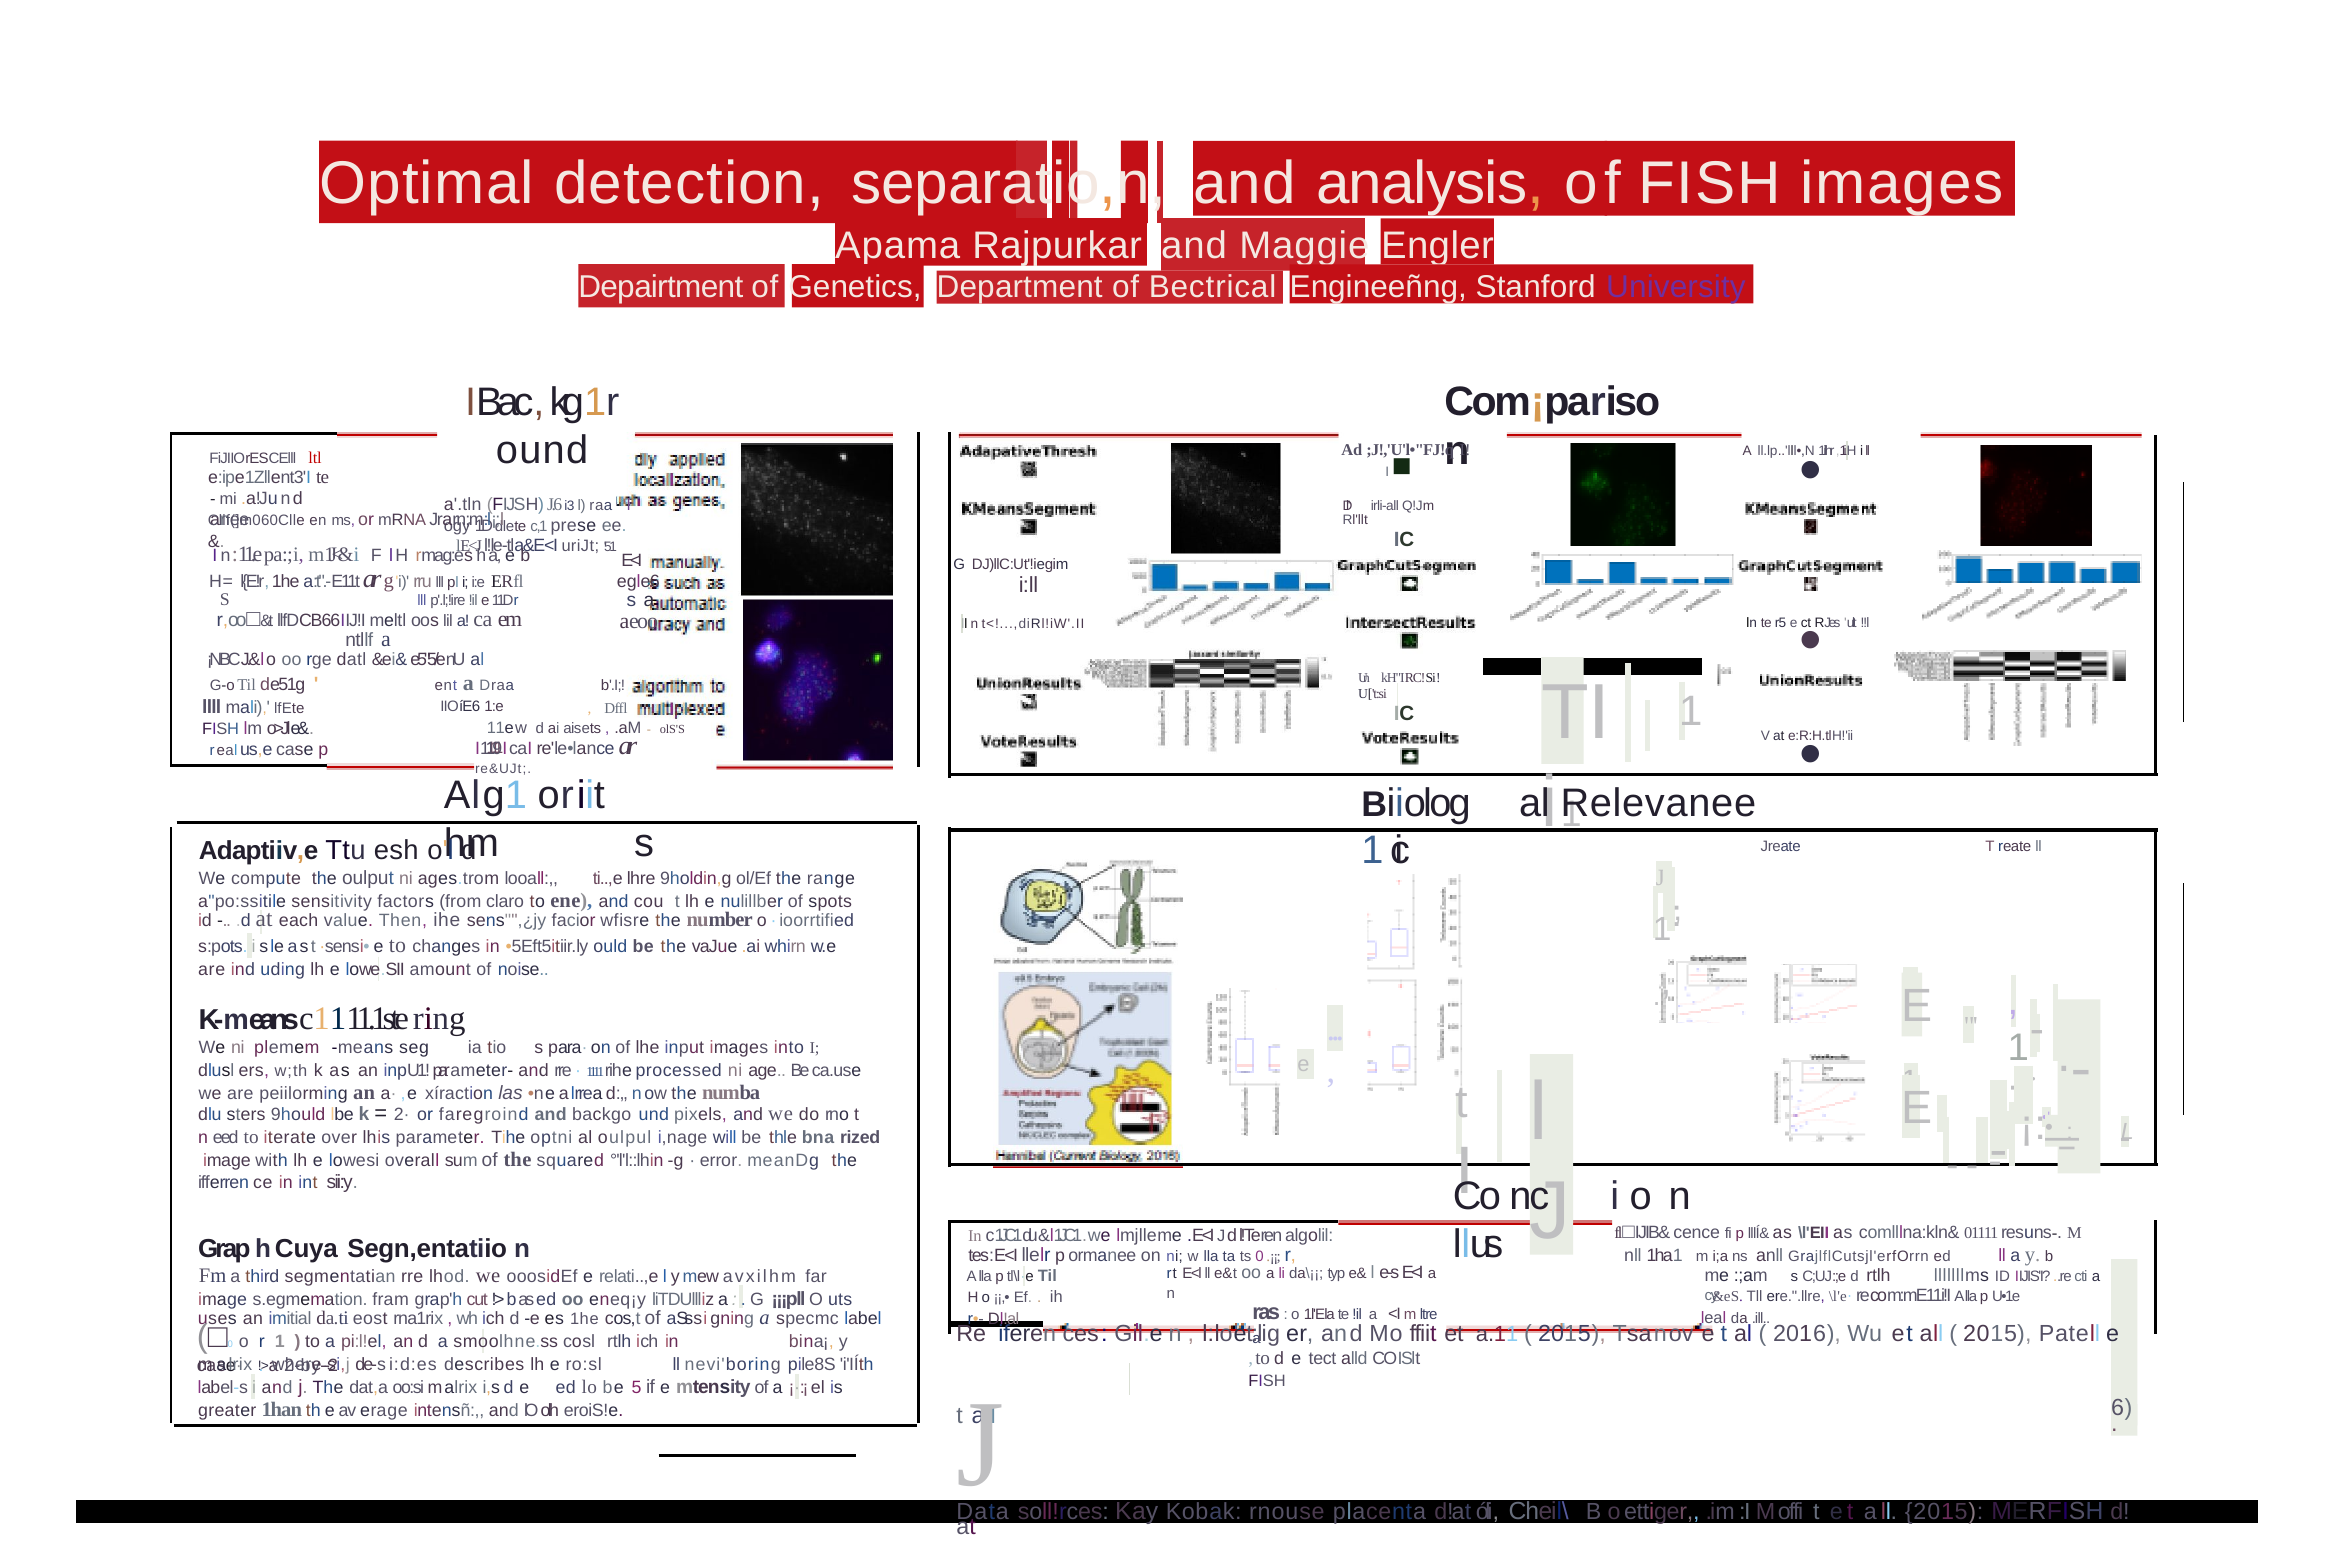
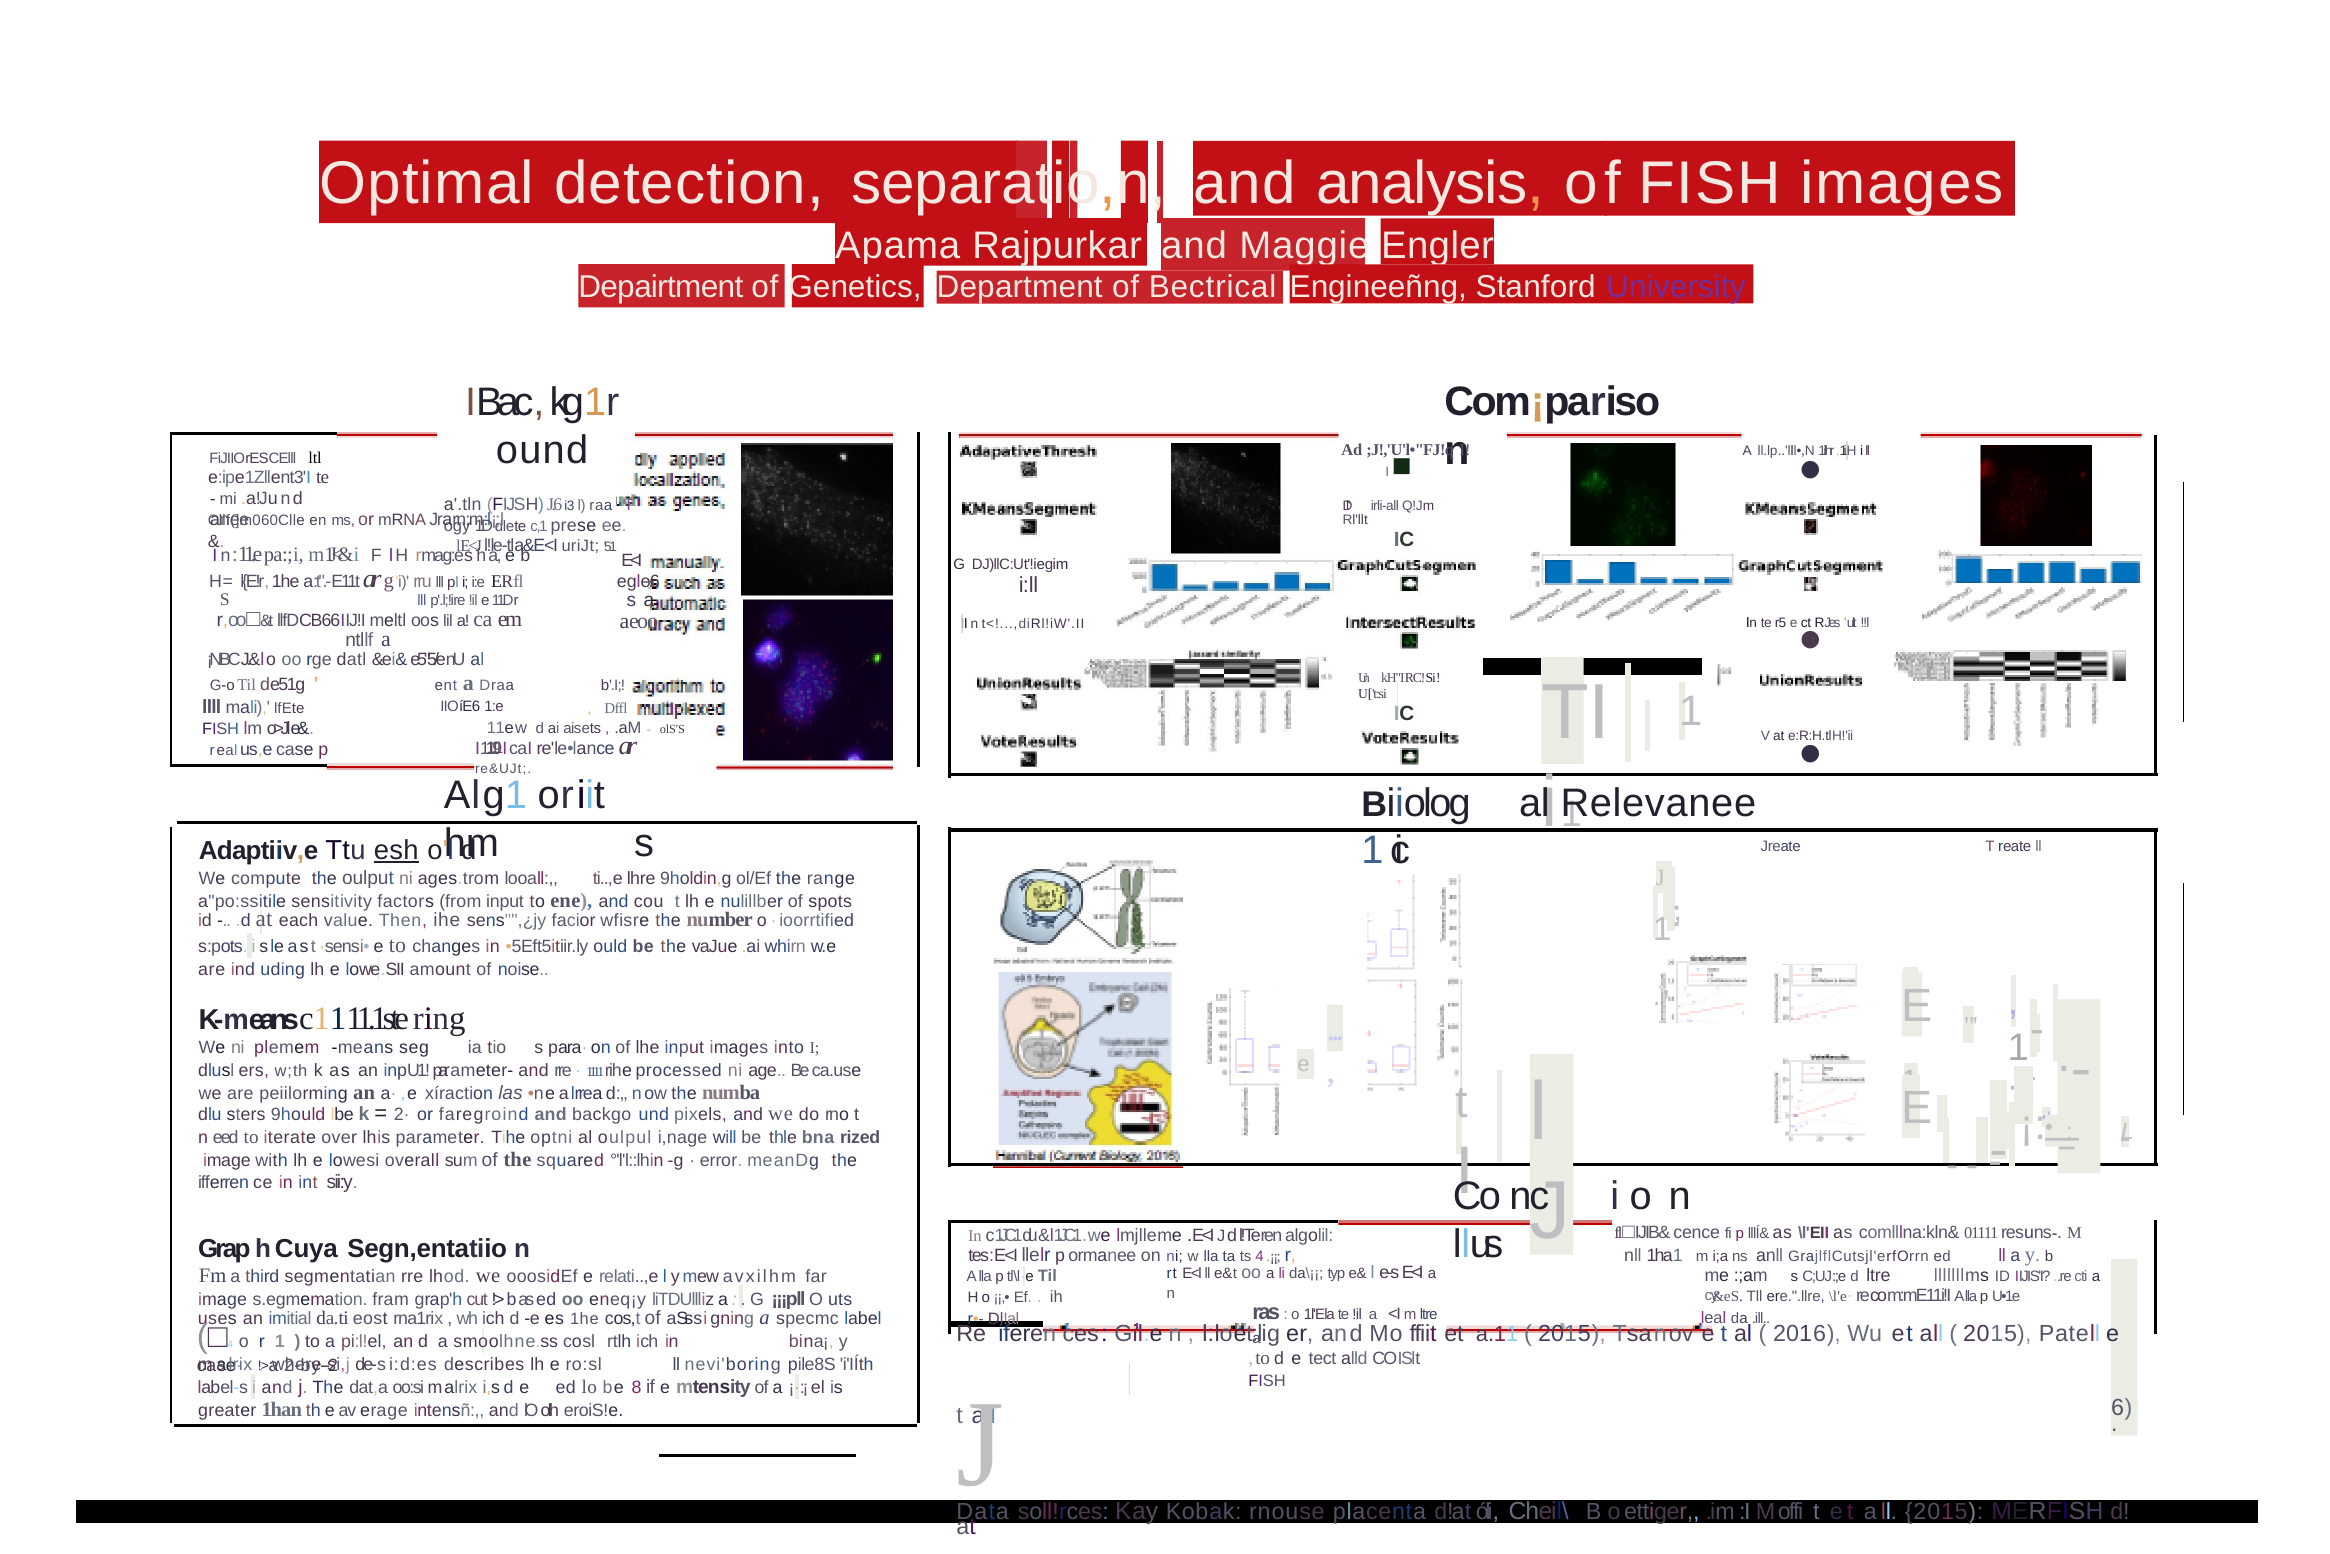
ltl colour: red -> black
esh underline: none -> present
from claro: claro -> input
ts 0: 0 -> 4
d rtlh: rtlh -> ltre
0 at (230, 1344): 0 -> 4
5: 5 -> 8
